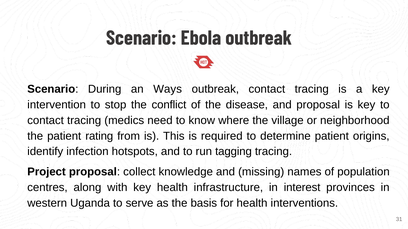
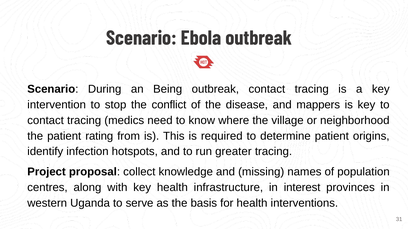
Ways: Ways -> Being
and proposal: proposal -> mappers
tagging: tagging -> greater
